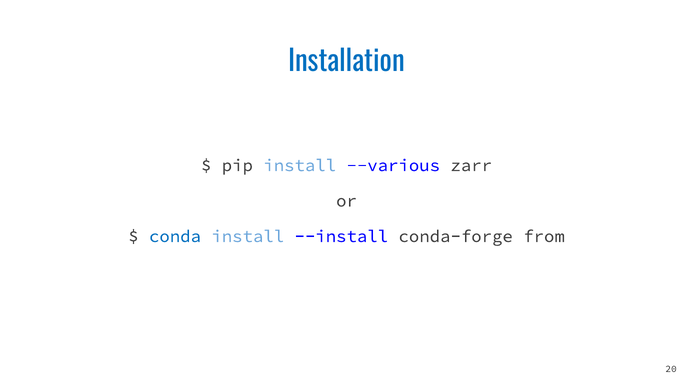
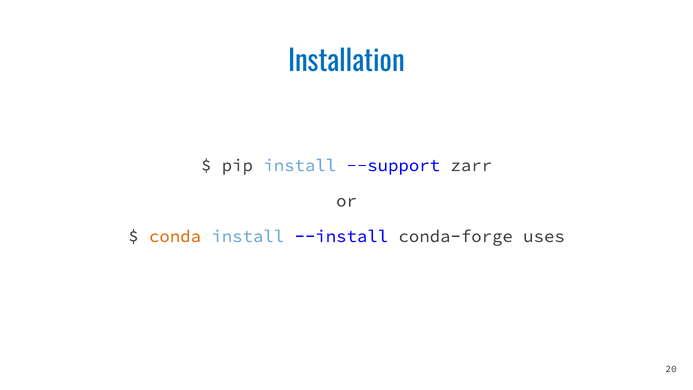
--various: --various -> --support
conda colour: blue -> orange
from: from -> uses
